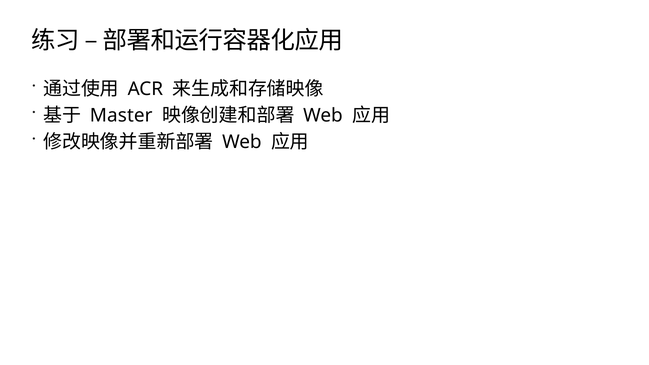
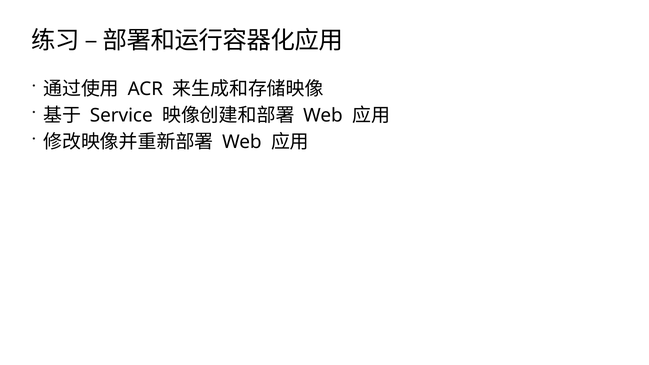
Master: Master -> Service
